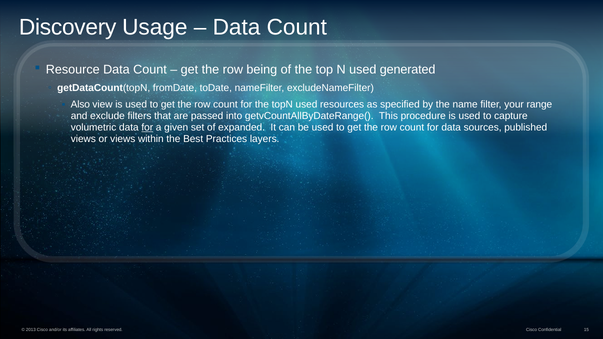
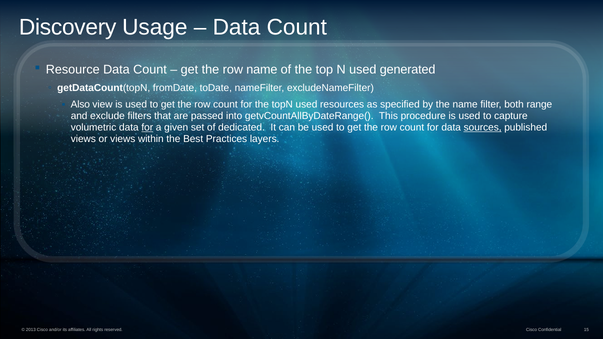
row being: being -> name
your: your -> both
expanded: expanded -> dedicated
sources underline: none -> present
